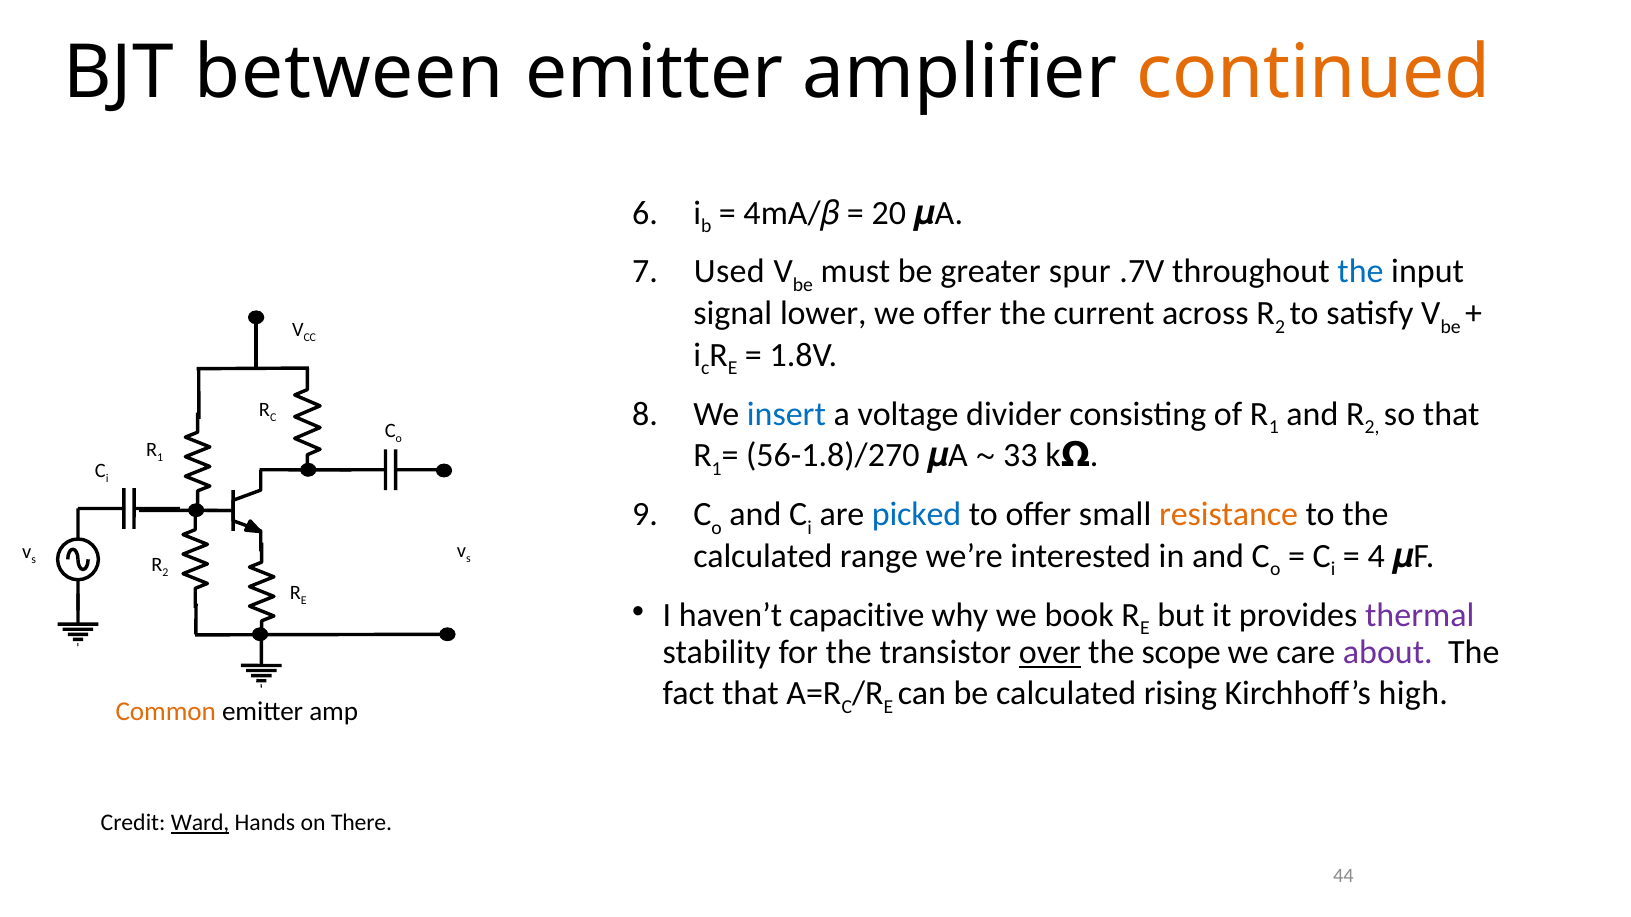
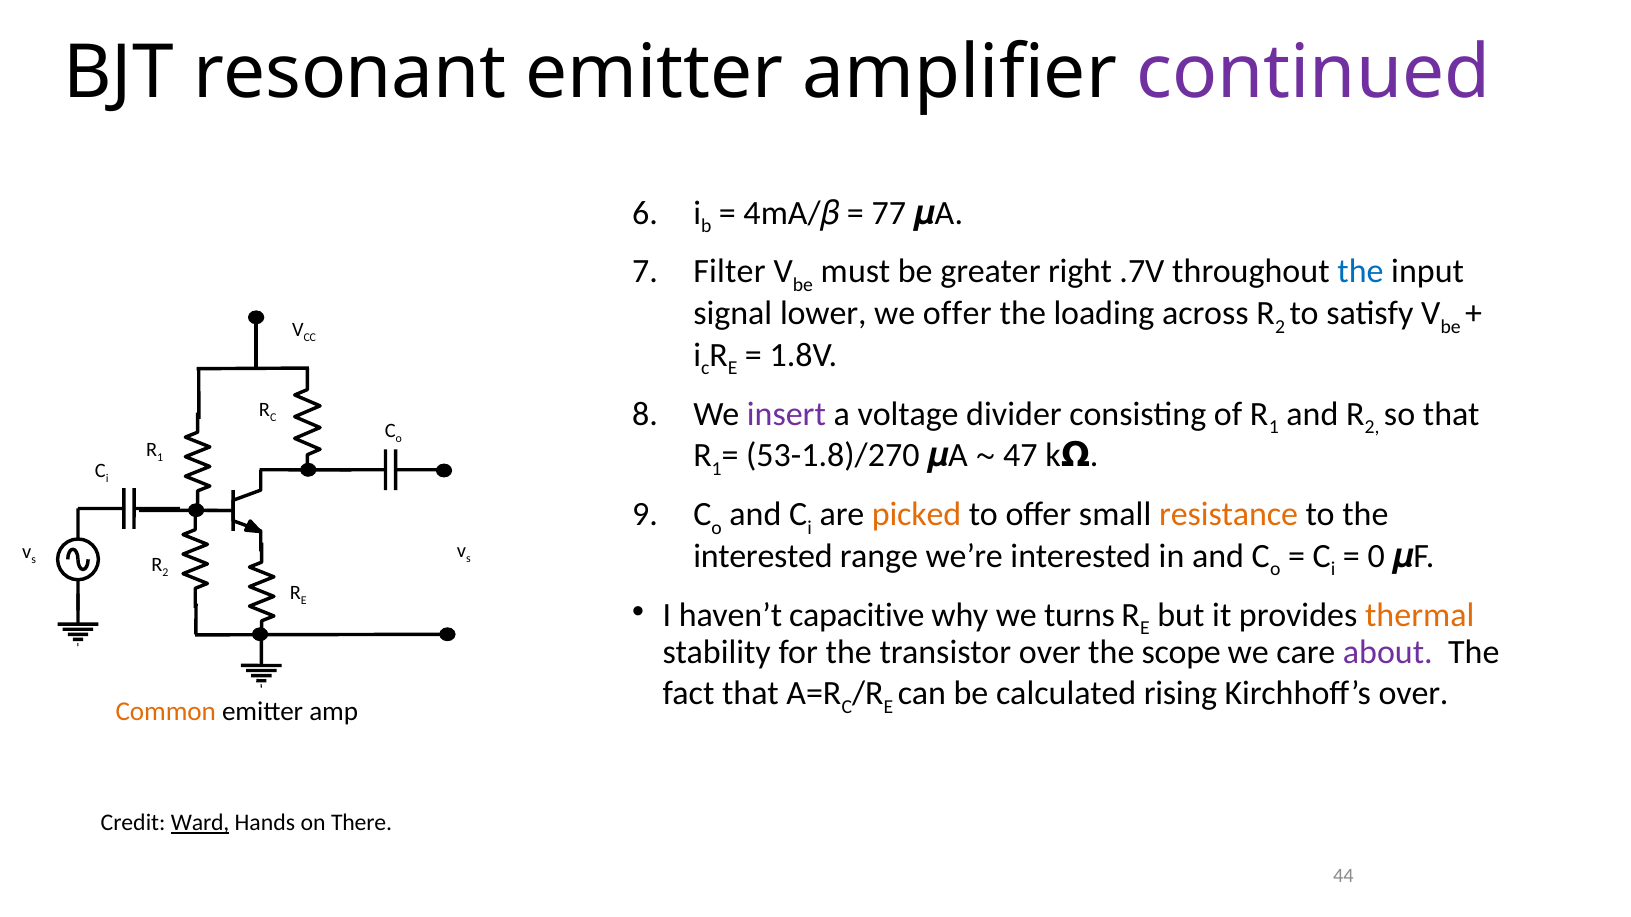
between: between -> resonant
continued colour: orange -> purple
20: 20 -> 77
Used: Used -> Filter
spur: spur -> right
current: current -> loading
insert colour: blue -> purple
56-1.8)/270: 56-1.8)/270 -> 53-1.8)/270
33: 33 -> 47
picked colour: blue -> orange
calculated at (763, 556): calculated -> interested
4: 4 -> 0
book: book -> turns
thermal colour: purple -> orange
over at (1050, 653) underline: present -> none
Kirchhoff’s high: high -> over
